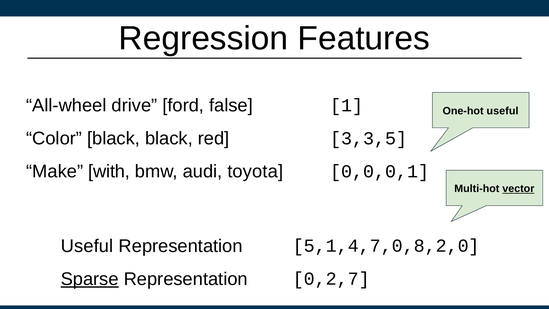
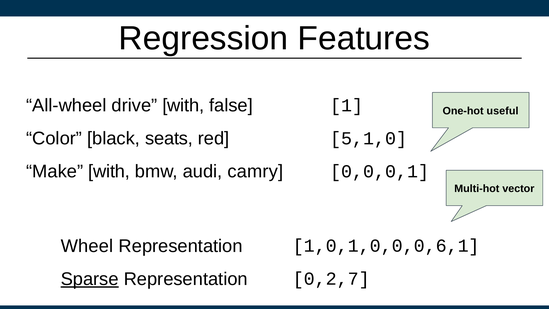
drive ford: ford -> with
black black: black -> seats
3,3,5: 3,3,5 -> 5,1,0
toyota: toyota -> camry
vector underline: present -> none
Useful at (87, 246): Useful -> Wheel
5,1,4,7,0,8,2,0: 5,1,4,7,0,8,2,0 -> 1,0,1,0,0,0,6,1
